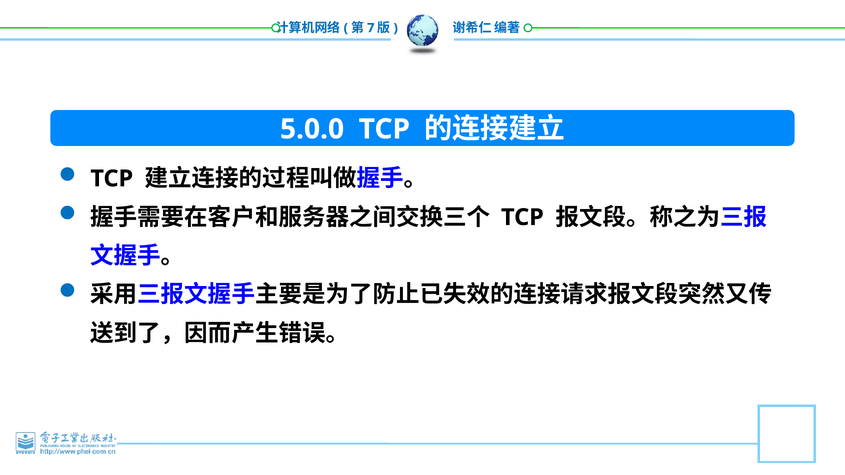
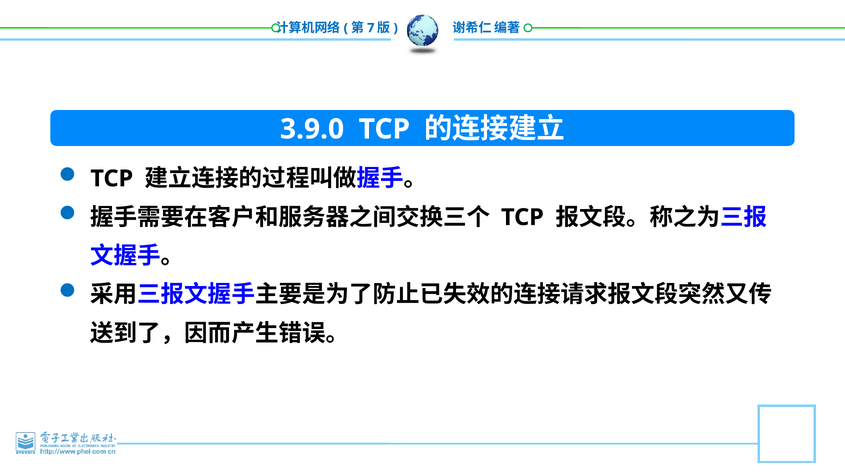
5.0.0: 5.0.0 -> 3.9.0
